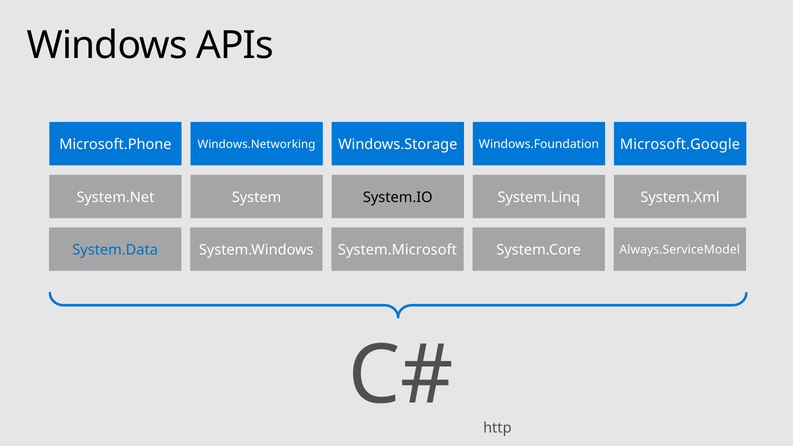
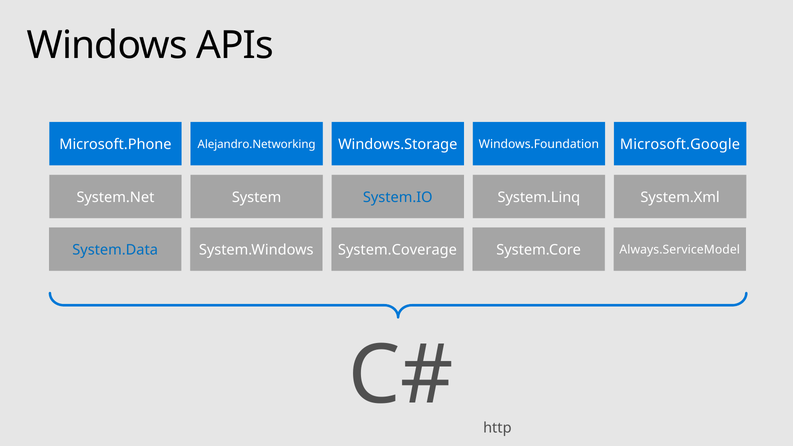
Windows.Networking: Windows.Networking -> Alejandro.Networking
System.IO colour: black -> blue
System.Microsoft: System.Microsoft -> System.Coverage
